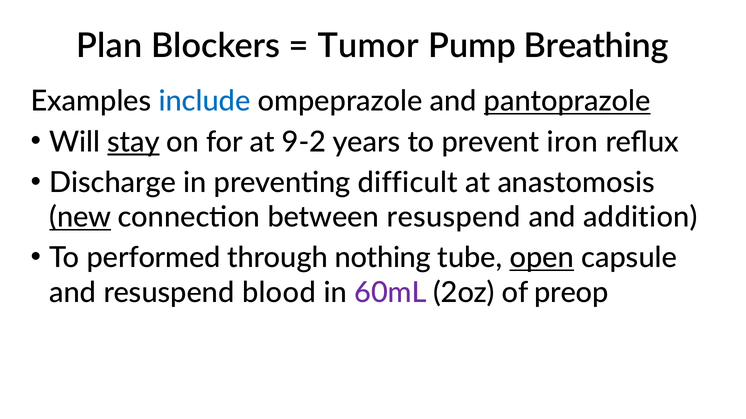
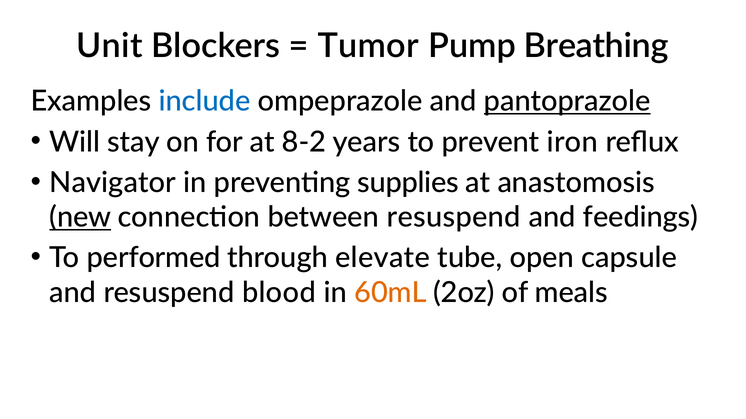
Plan: Plan -> Unit
stay underline: present -> none
9-2: 9-2 -> 8-2
Discharge: Discharge -> Navigator
difficult: difficult -> supplies
addition: addition -> feedings
nothing: nothing -> elevate
open underline: present -> none
60mL colour: purple -> orange
preop: preop -> meals
